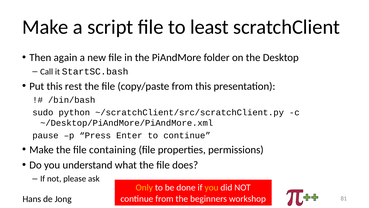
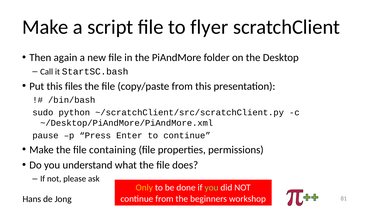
least: least -> flyer
rest: rest -> files
you at (212, 187) colour: yellow -> light green
